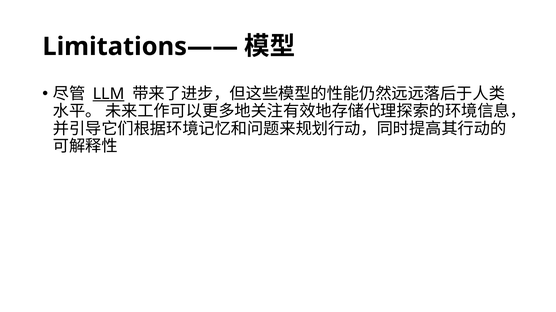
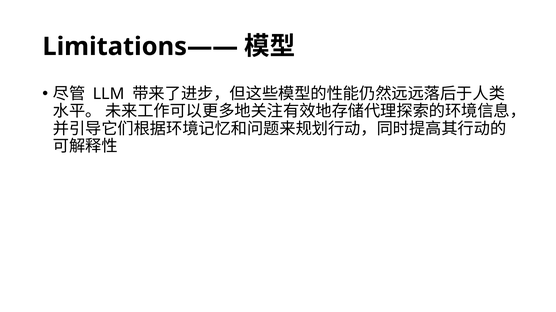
LLM underline: present -> none
